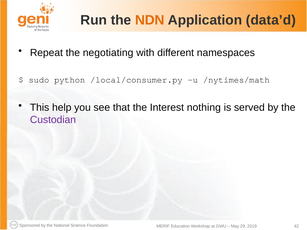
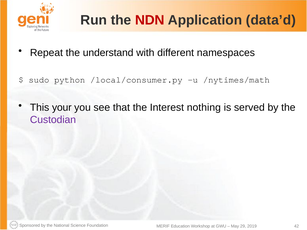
NDN colour: orange -> red
negotiating: negotiating -> understand
help: help -> your
